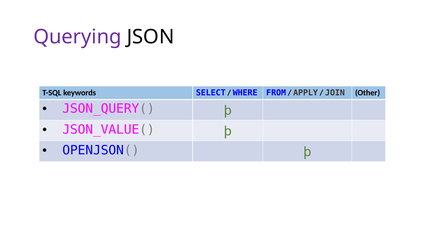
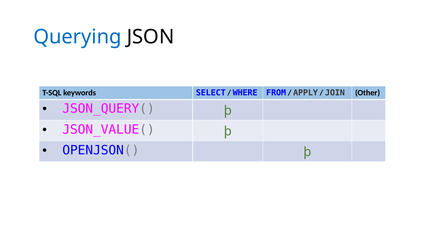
Querying colour: purple -> blue
